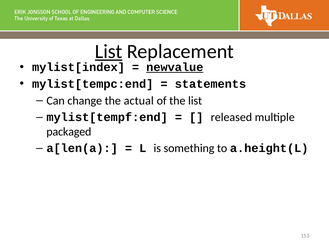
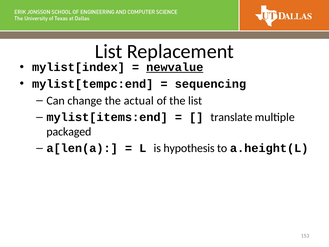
List at (109, 51) underline: present -> none
statements: statements -> sequencing
mylist[tempf:end: mylist[tempf:end -> mylist[items:end
released: released -> translate
something: something -> hypothesis
